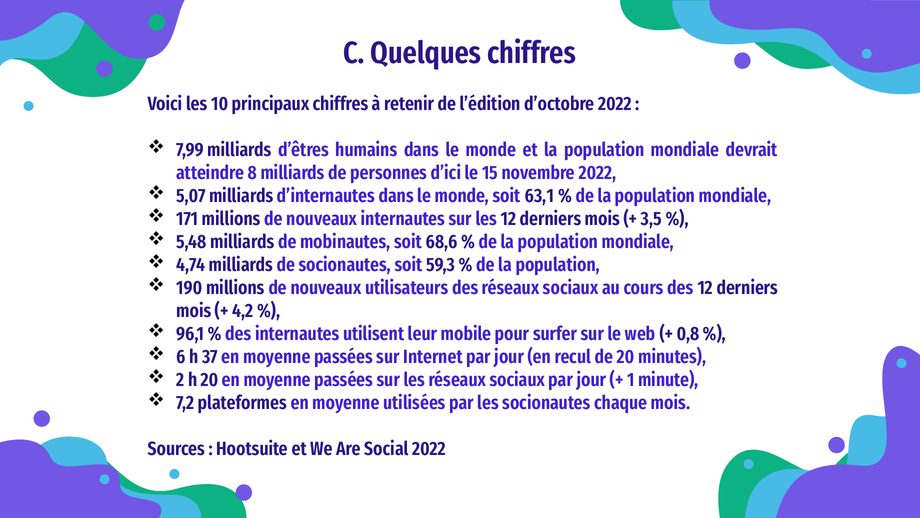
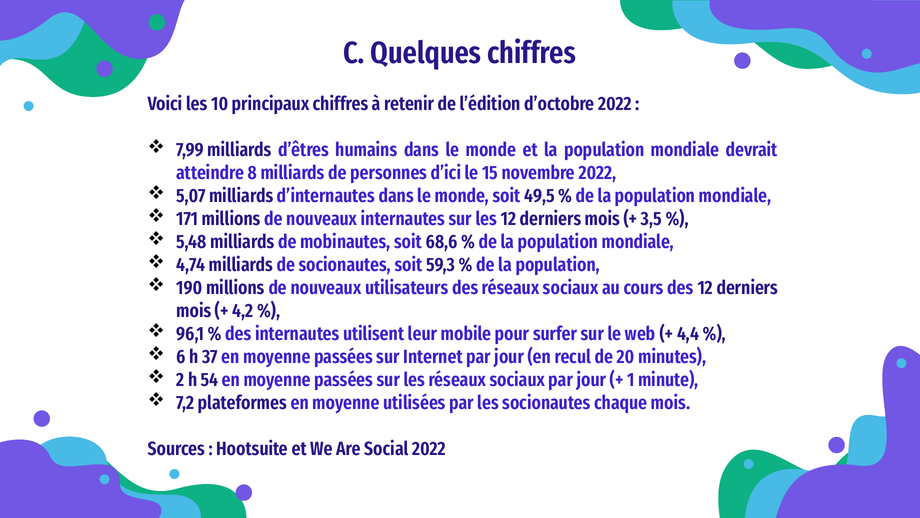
63,1: 63,1 -> 49,5
0,8: 0,8 -> 4,4
h 20: 20 -> 54
